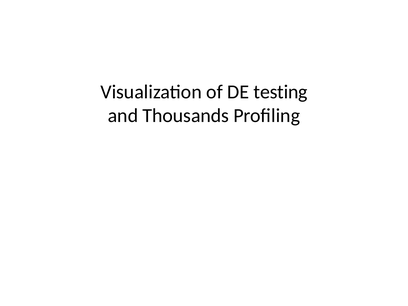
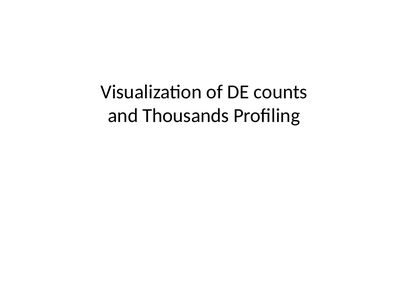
testing: testing -> counts
